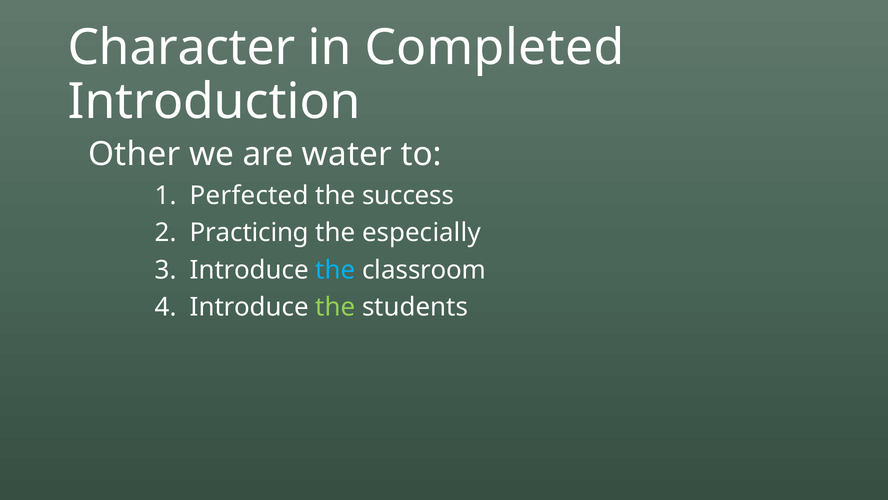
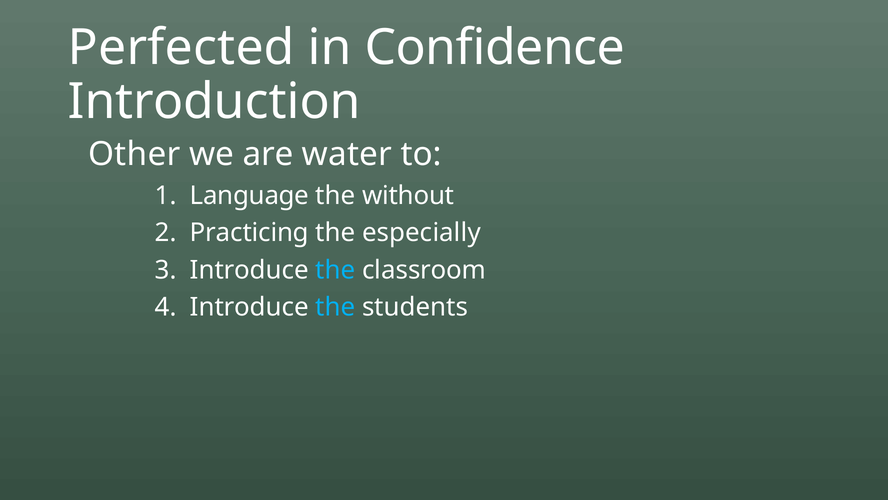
Character: Character -> Perfected
Completed: Completed -> Confidence
Perfected: Perfected -> Language
success: success -> without
the at (335, 307) colour: light green -> light blue
